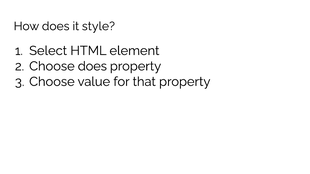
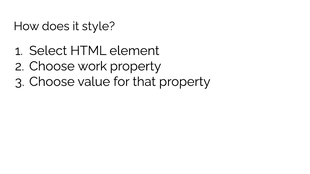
Choose does: does -> work
